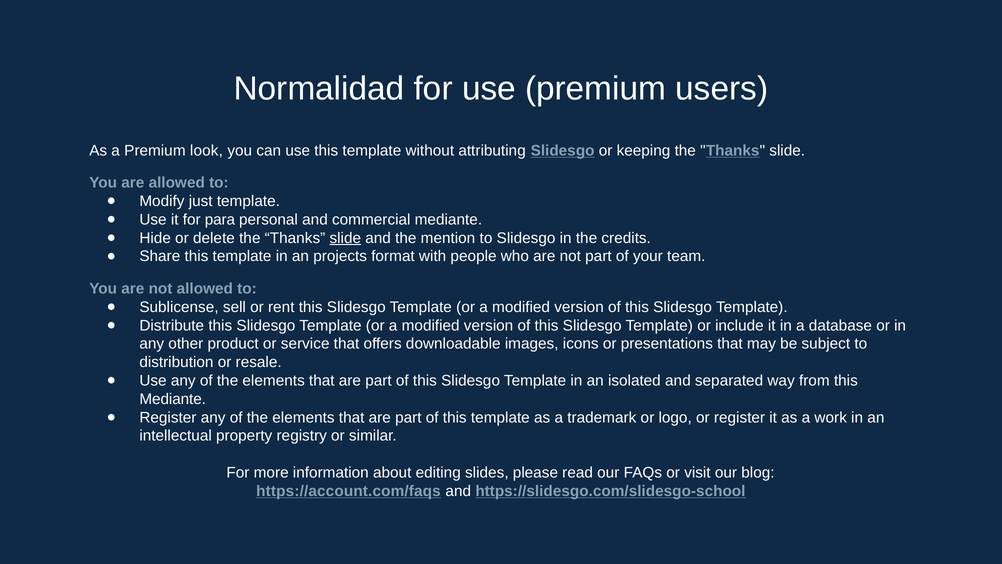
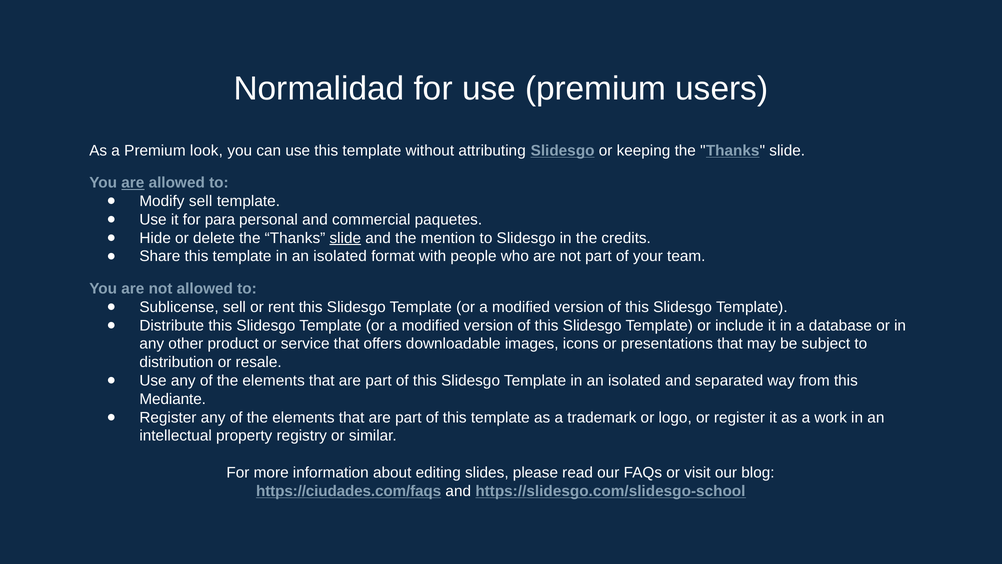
are at (133, 183) underline: none -> present
Modify just: just -> sell
commercial mediante: mediante -> paquetes
projects at (340, 256): projects -> isolated
https://account.com/faqs: https://account.com/faqs -> https://ciudades.com/faqs
